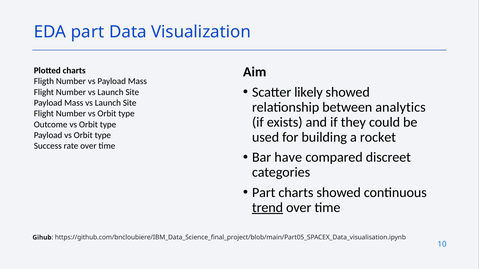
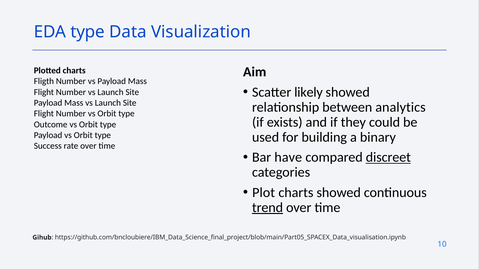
EDA part: part -> type
rocket: rocket -> binary
discreet underline: none -> present
Part at (264, 193): Part -> Plot
